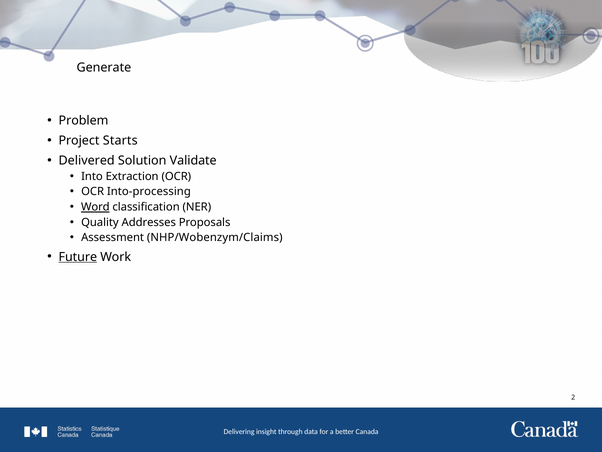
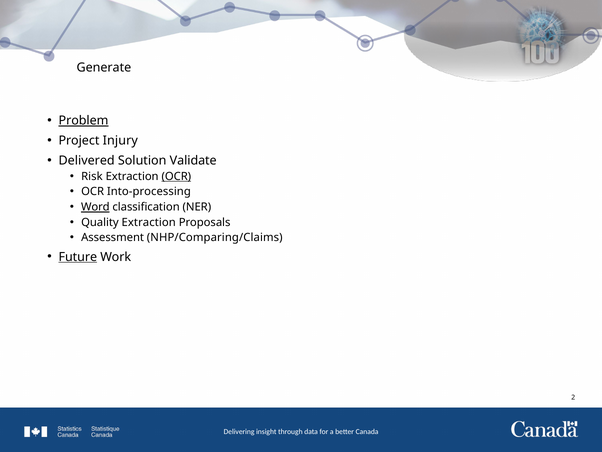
Problem underline: none -> present
Starts: Starts -> Injury
Into: Into -> Risk
OCR at (176, 176) underline: none -> present
Quality Addresses: Addresses -> Extraction
NHP/Wobenzym/Claims: NHP/Wobenzym/Claims -> NHP/Comparing/Claims
